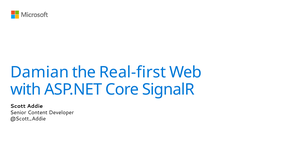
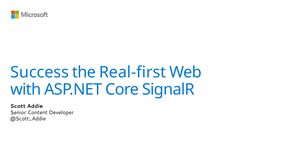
Damian: Damian -> Success
